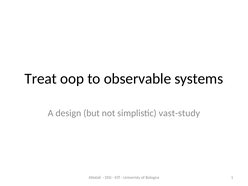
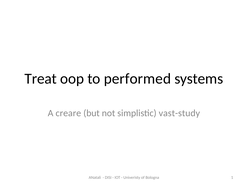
observable: observable -> performed
design: design -> creare
